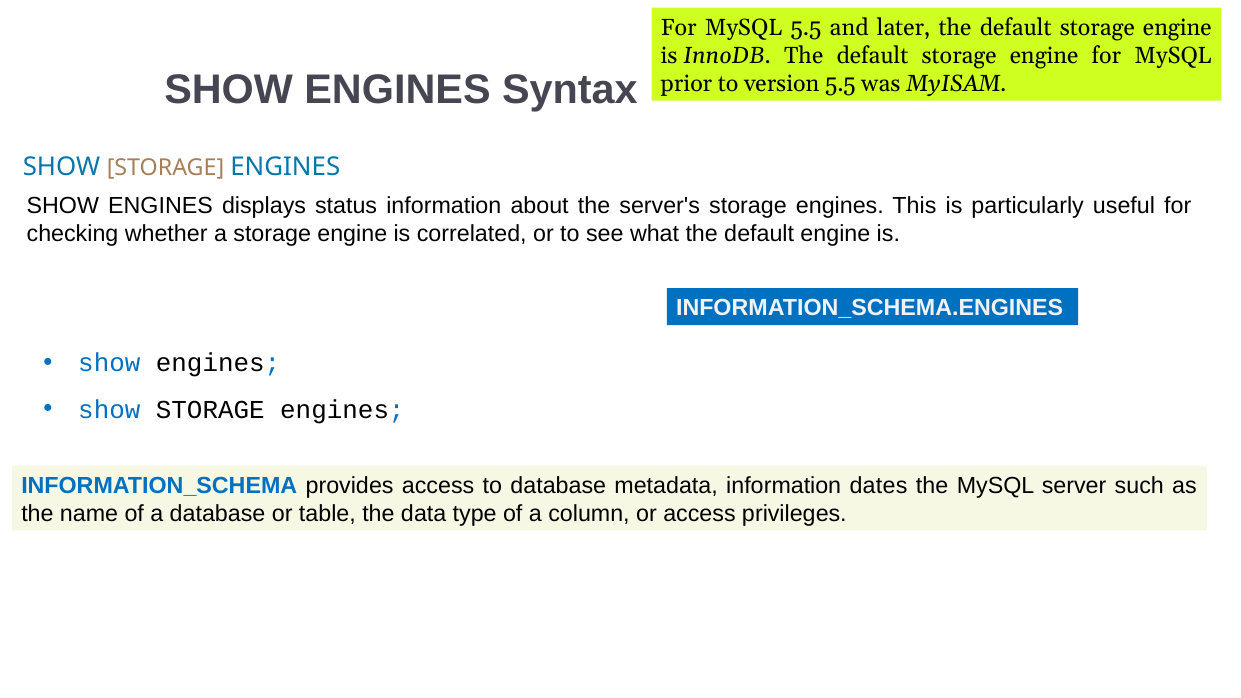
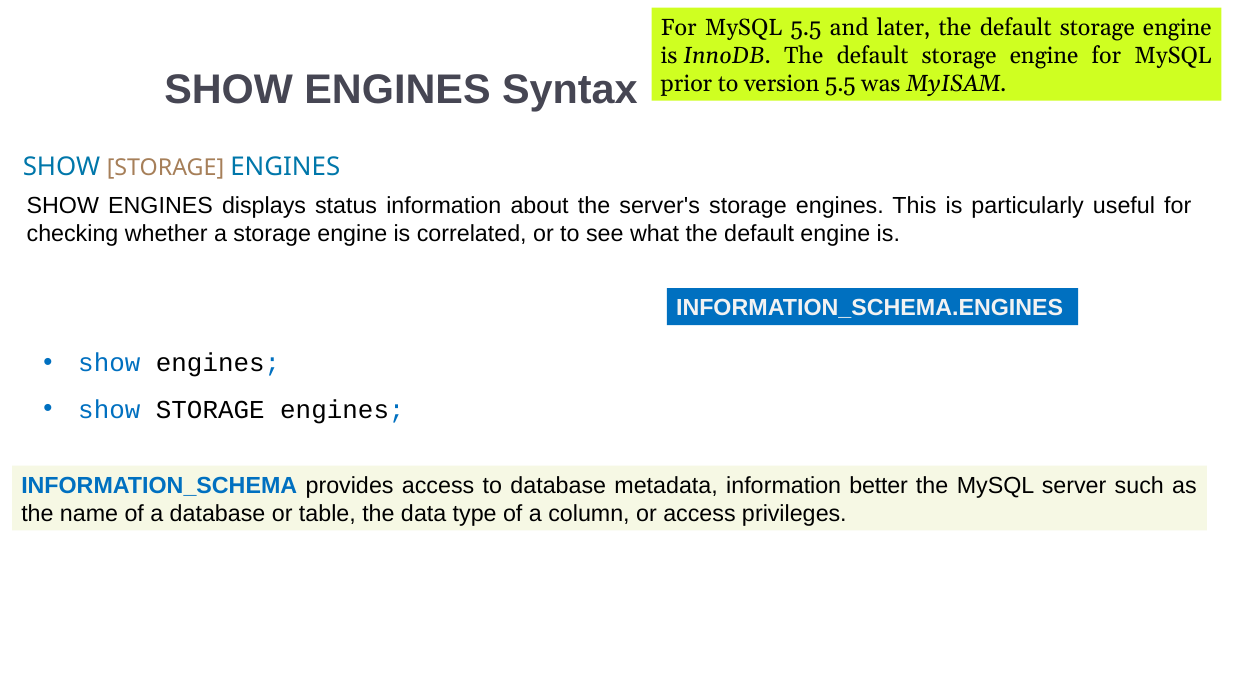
dates: dates -> better
